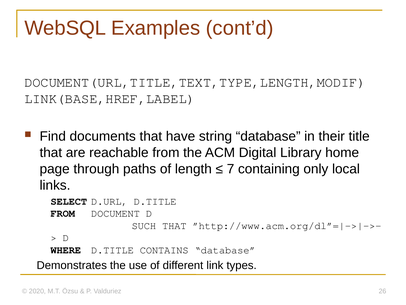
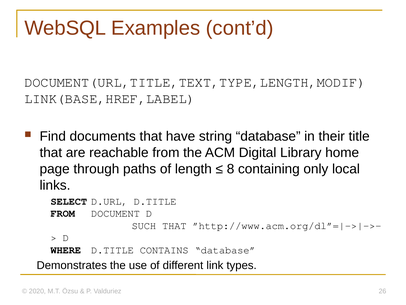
7: 7 -> 8
